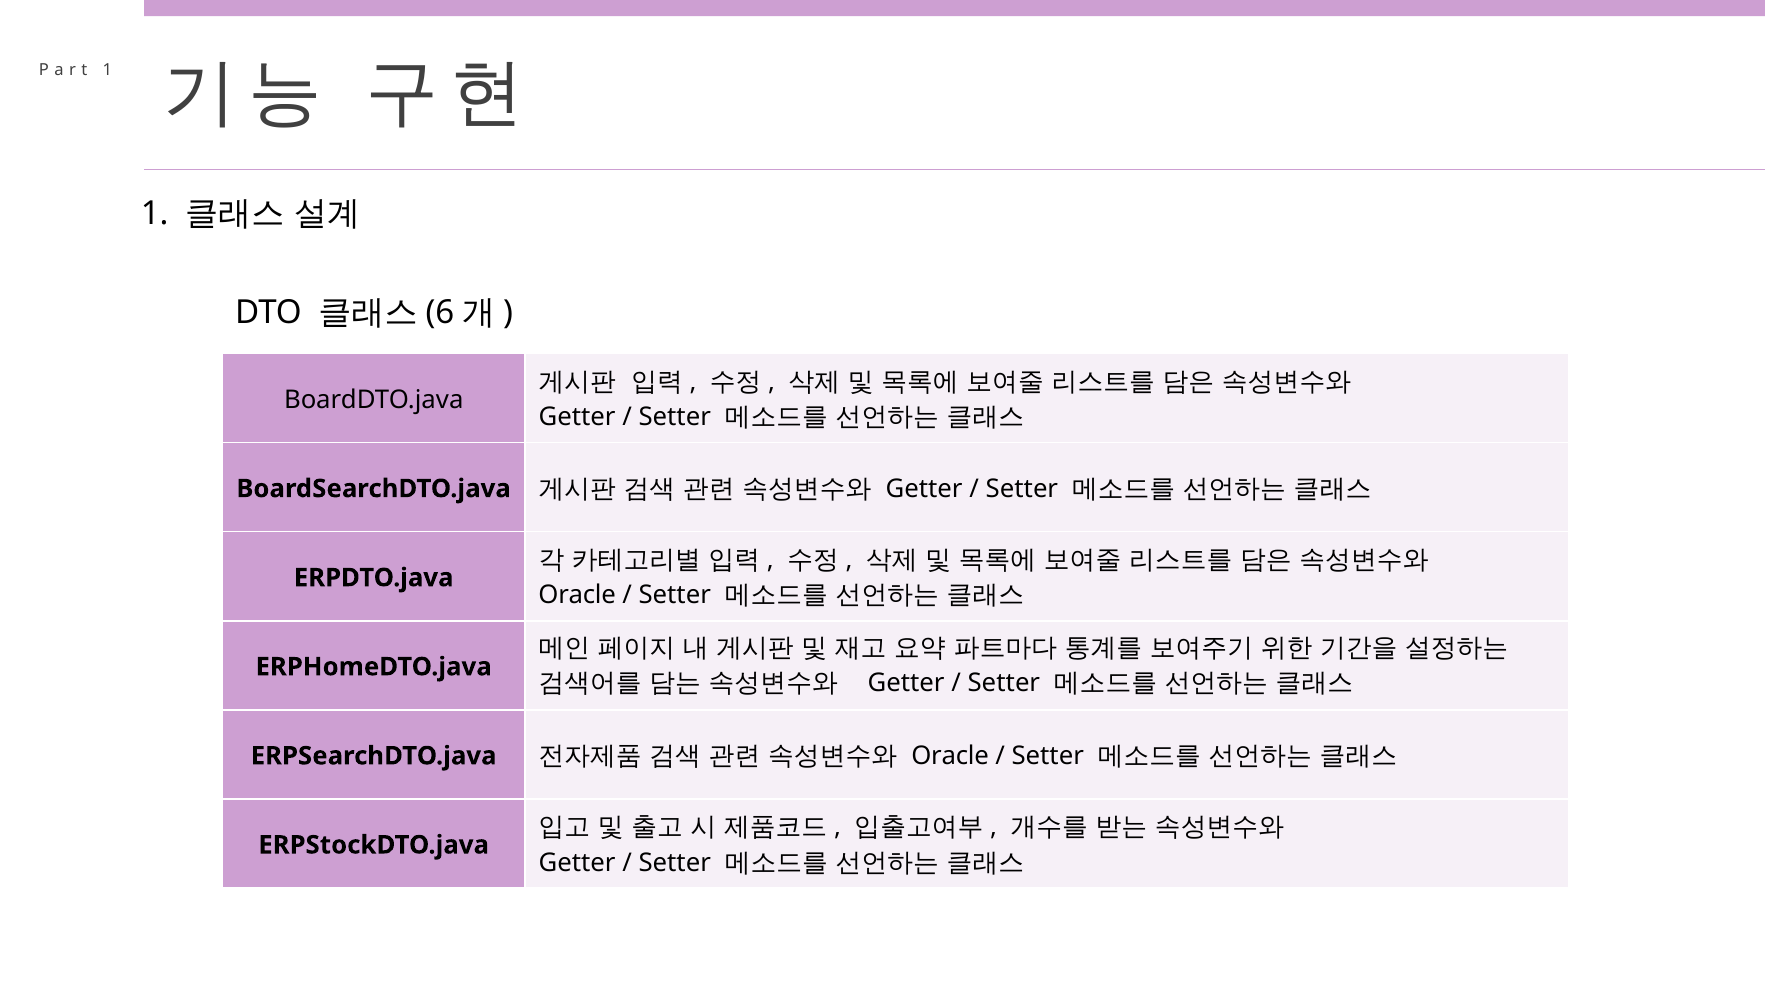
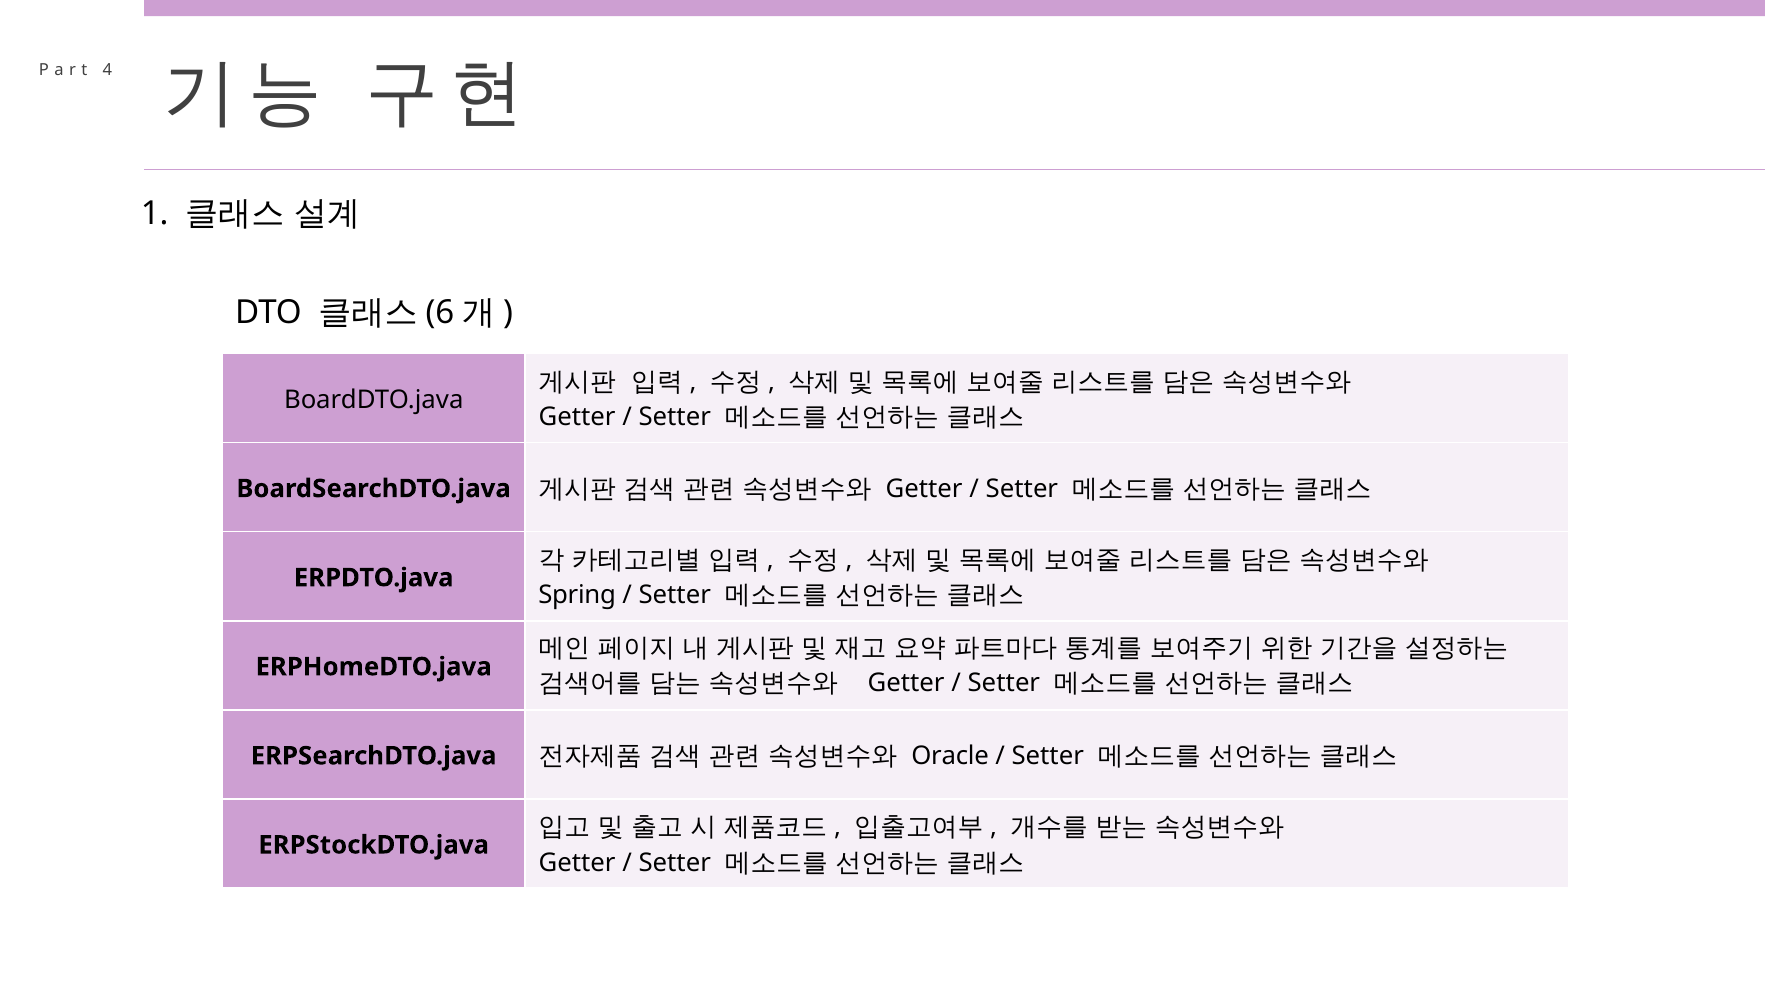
1 at (107, 70): 1 -> 4
Oracle at (577, 595): Oracle -> Spring
